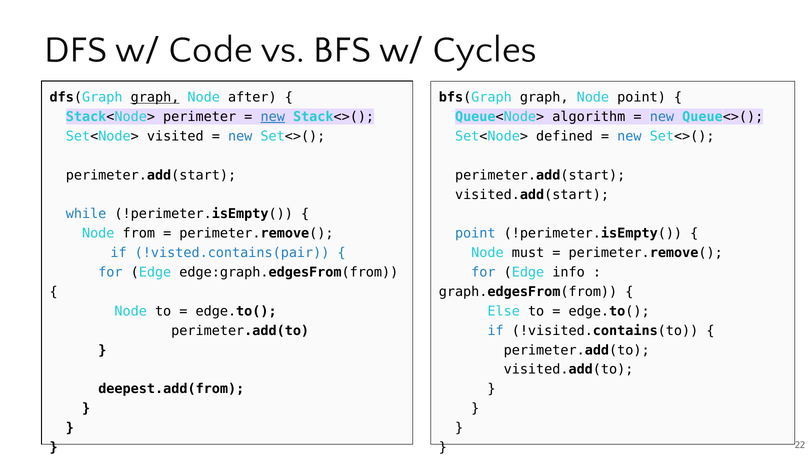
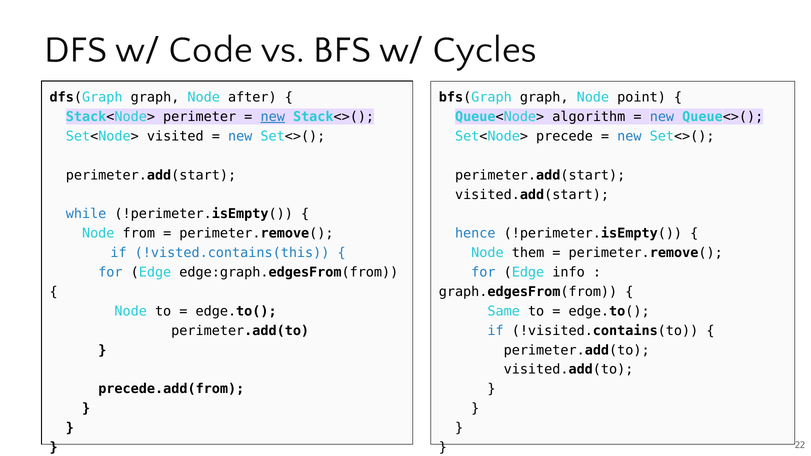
graph at (155, 97) underline: present -> none
defined: defined -> precede
point at (475, 234): point -> hence
!visted.contains(pair: !visted.contains(pair -> !visted.contains(this
must: must -> them
Else: Else -> Same
deepest.add(from: deepest.add(from -> precede.add(from
